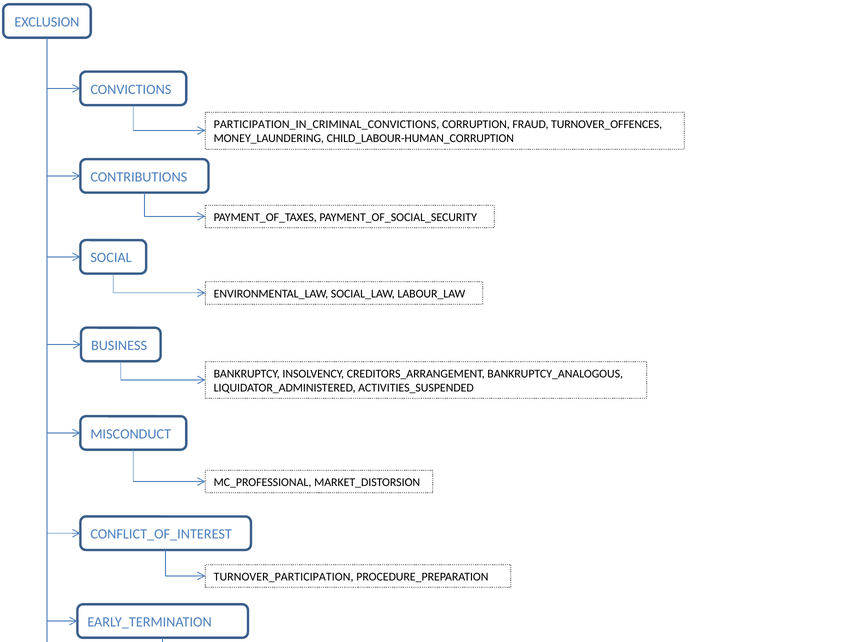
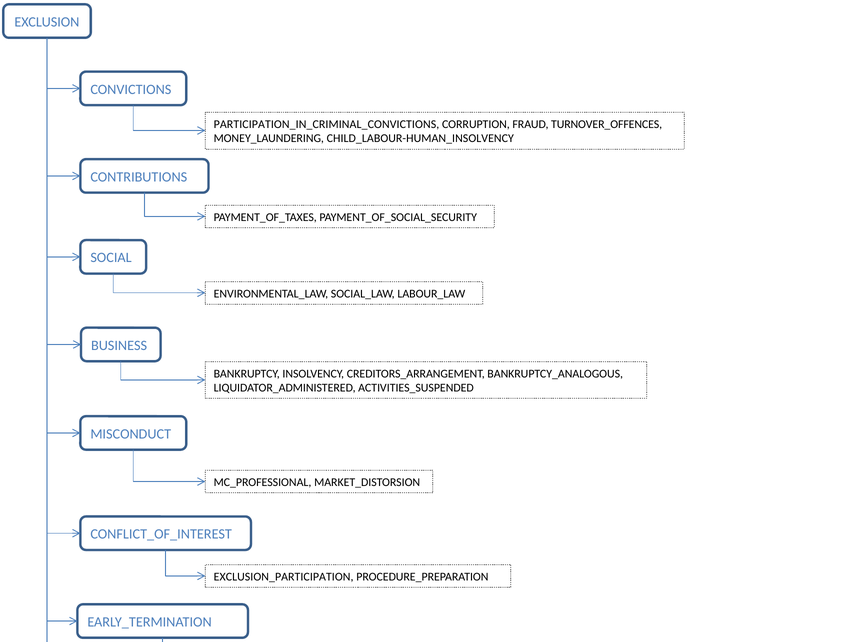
CHILD_LABOUR-HUMAN_CORRUPTION: CHILD_LABOUR-HUMAN_CORRUPTION -> CHILD_LABOUR-HUMAN_INSOLVENCY
TURNOVER_PARTICIPATION: TURNOVER_PARTICIPATION -> EXCLUSION_PARTICIPATION
